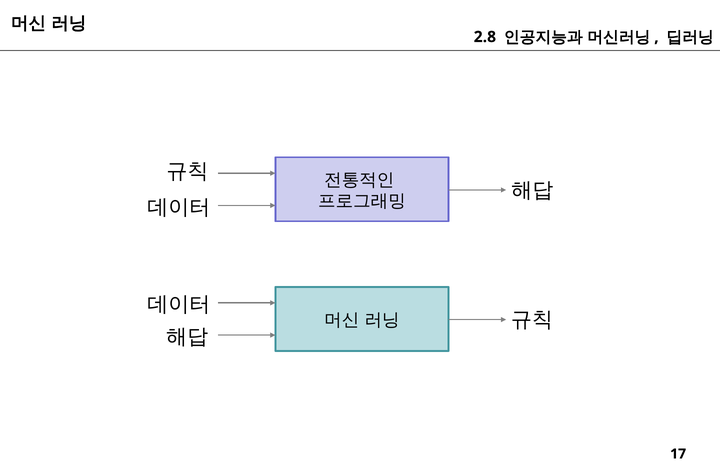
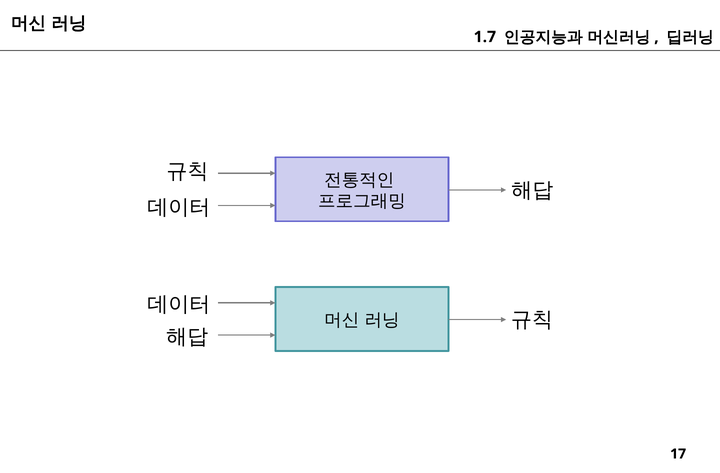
2.8: 2.8 -> 1.7
